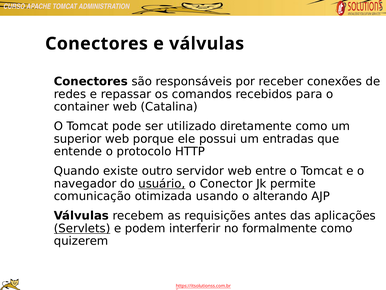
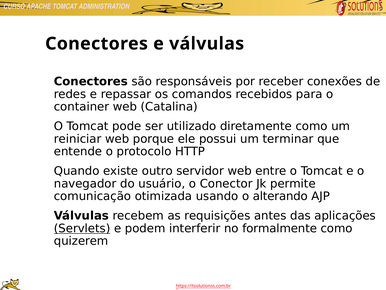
superior: superior -> reiniciar
entradas: entradas -> terminar
usuário underline: present -> none
